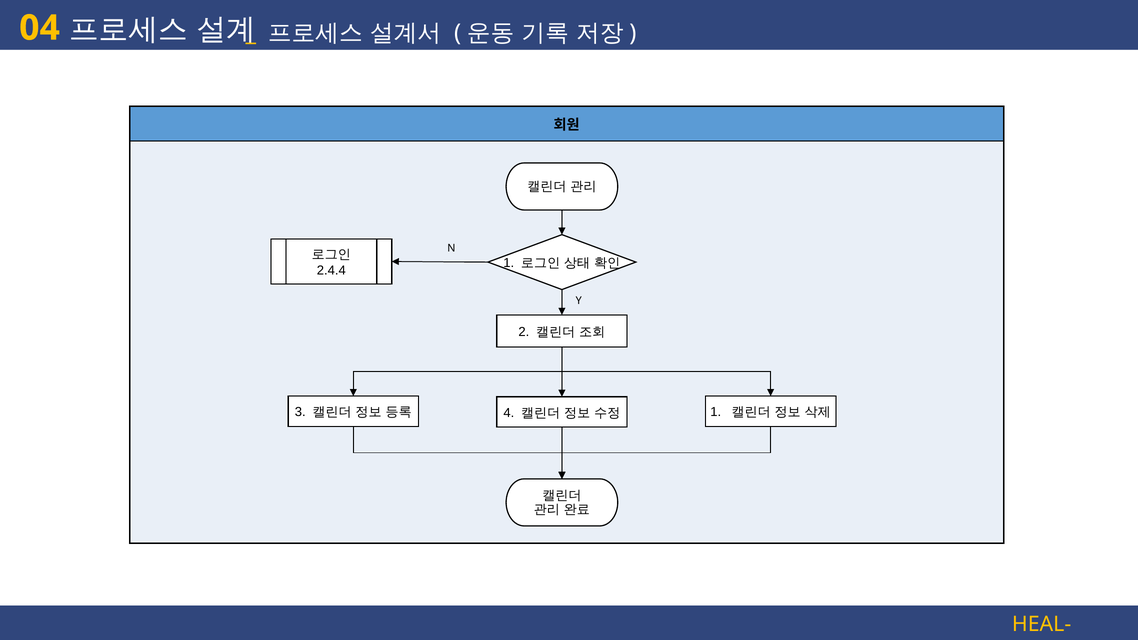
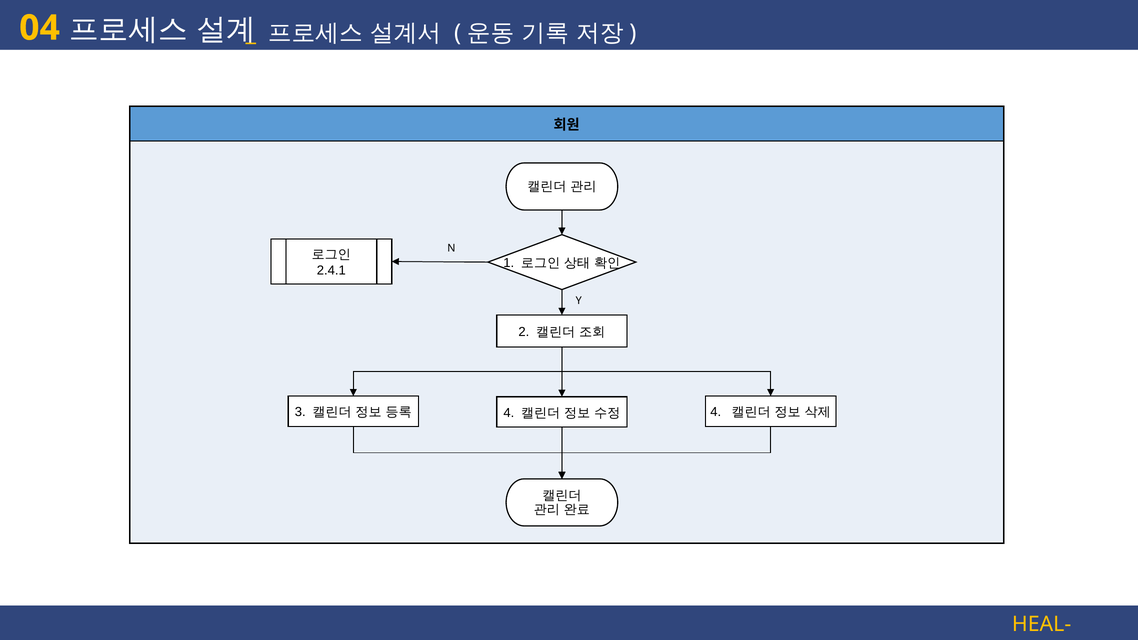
2.4.4: 2.4.4 -> 2.4.1
1 at (716, 412): 1 -> 4
